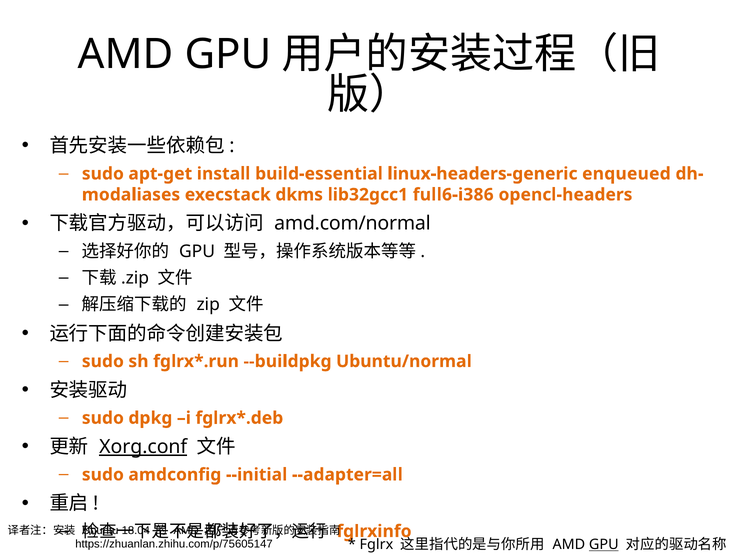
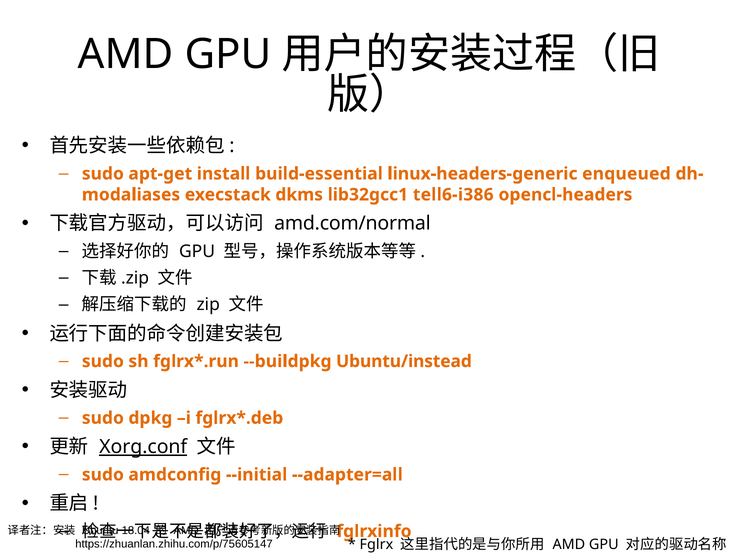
full6-i386: full6-i386 -> tell6-i386
Ubuntu/normal: Ubuntu/normal -> Ubuntu/instead
GPU at (604, 545) underline: present -> none
